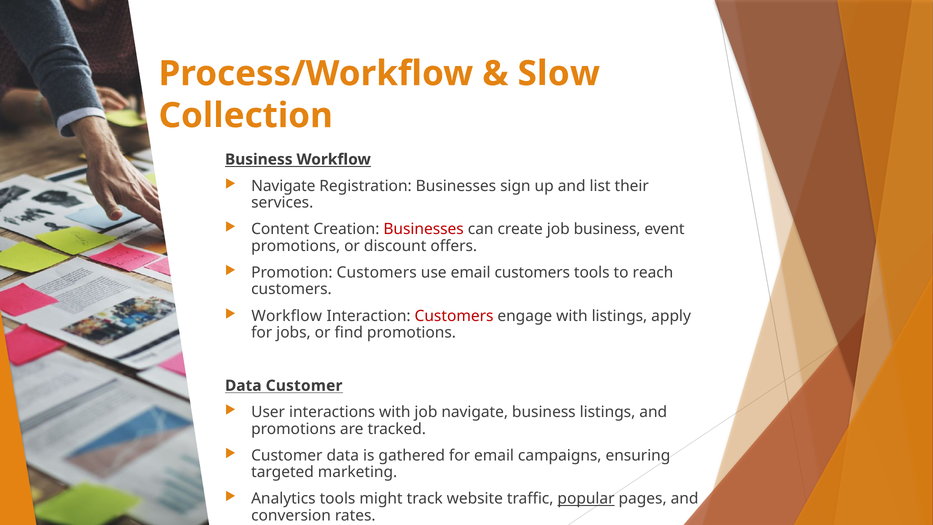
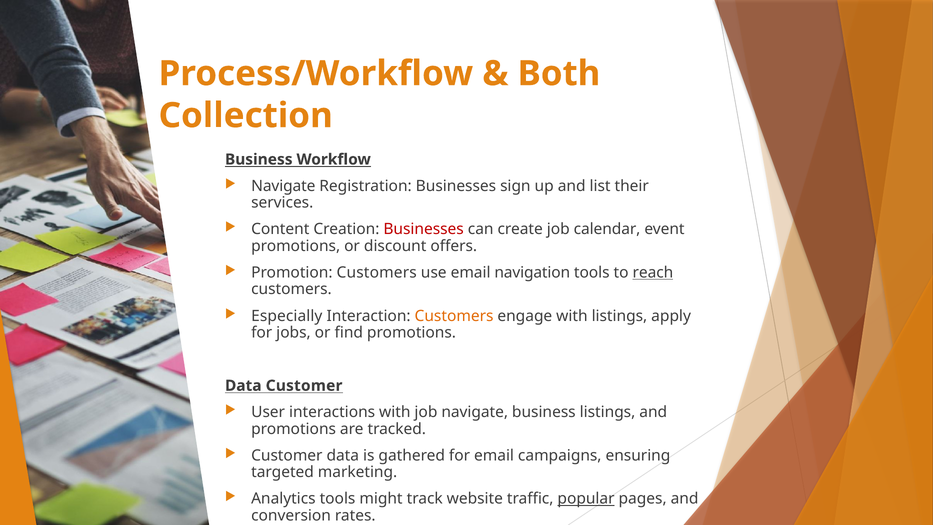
Slow: Slow -> Both
job business: business -> calendar
email customers: customers -> navigation
reach underline: none -> present
Workflow at (287, 316): Workflow -> Especially
Customers at (454, 316) colour: red -> orange
